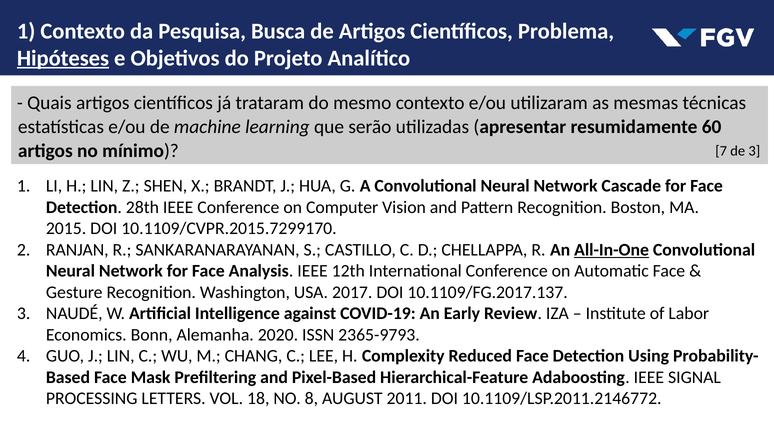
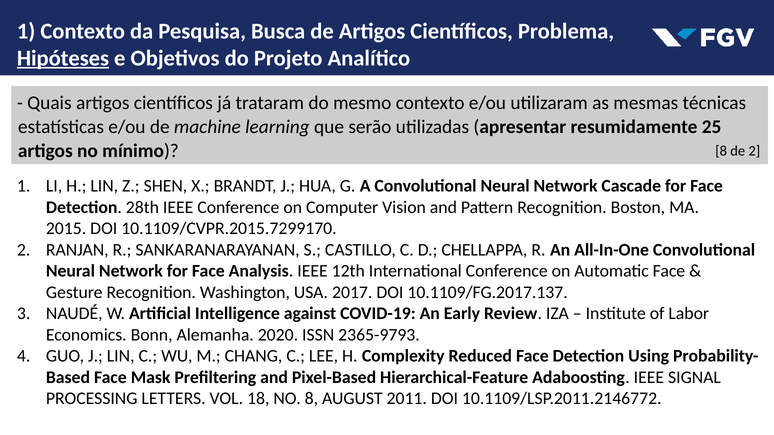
60: 60 -> 25
7 at (721, 151): 7 -> 8
de 3: 3 -> 2
All-In-One underline: present -> none
